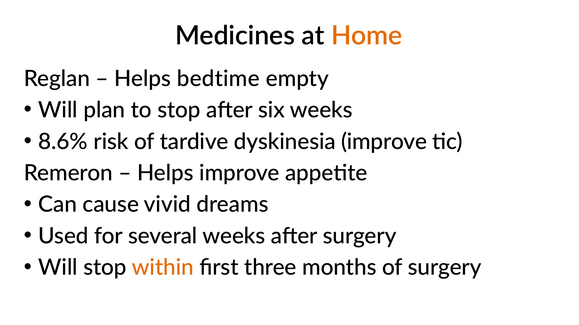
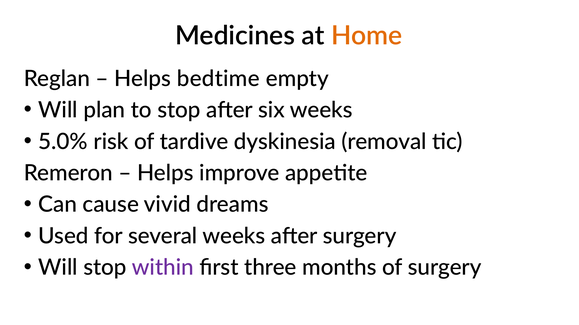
8.6%: 8.6% -> 5.0%
dyskinesia improve: improve -> removal
within colour: orange -> purple
